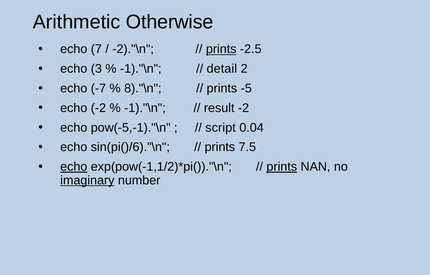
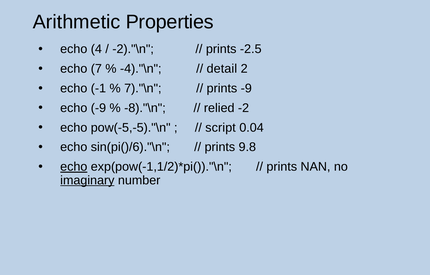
Otherwise: Otherwise -> Properties
7: 7 -> 4
prints at (221, 49) underline: present -> none
3: 3 -> 7
-1)."\n at (141, 69): -1)."\n -> -4)."\n
-7: -7 -> -1
8)."\n: 8)."\n -> 7)."\n
prints -5: -5 -> -9
echo -2: -2 -> -9
-1)."\n at (145, 108): -1)."\n -> -8)."\n
result: result -> relied
pow(-5,-1)."\n: pow(-5,-1)."\n -> pow(-5,-5)."\n
7.5: 7.5 -> 9.8
prints at (282, 167) underline: present -> none
